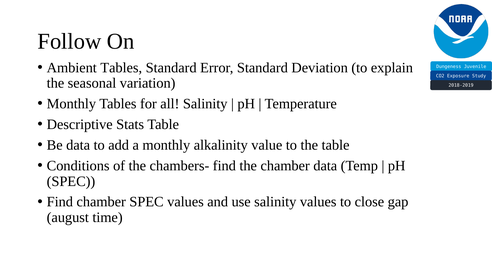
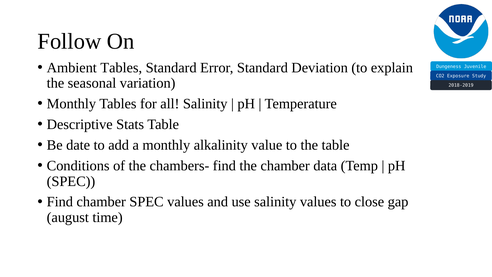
Be data: data -> date
